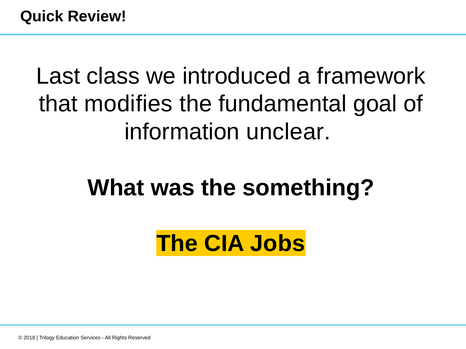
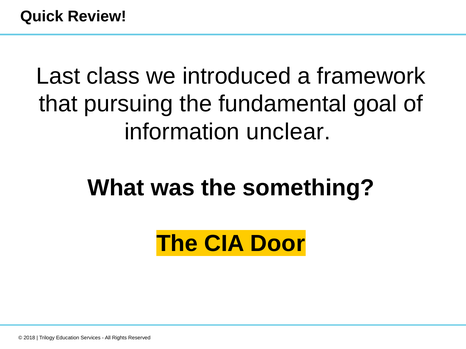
modifies: modifies -> pursuing
Jobs: Jobs -> Door
